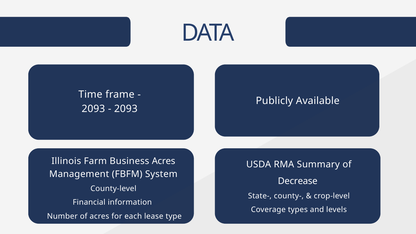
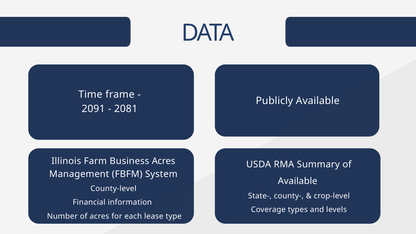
2093 at (93, 109): 2093 -> 2091
2093 at (126, 109): 2093 -> 2081
Decrease at (298, 181): Decrease -> Available
